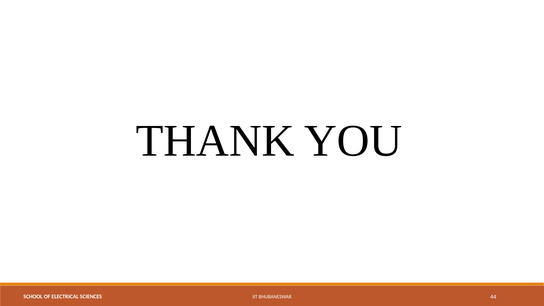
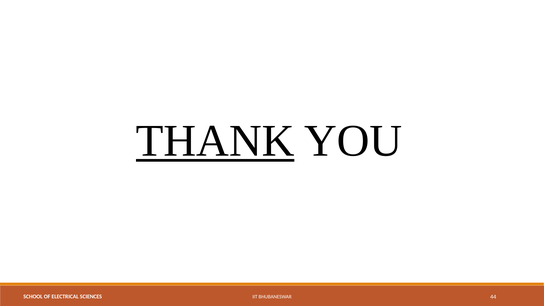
THANK underline: none -> present
